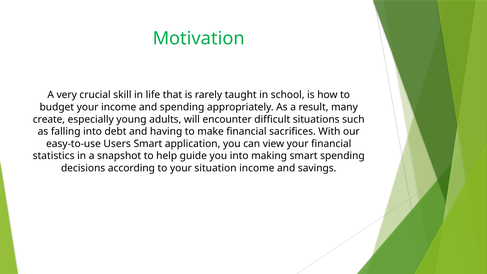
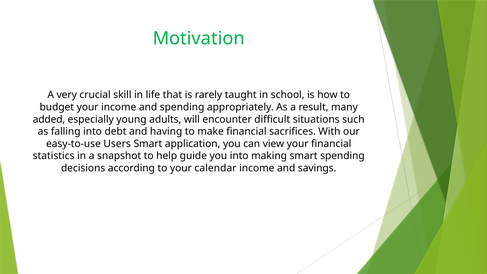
create: create -> added
situation: situation -> calendar
